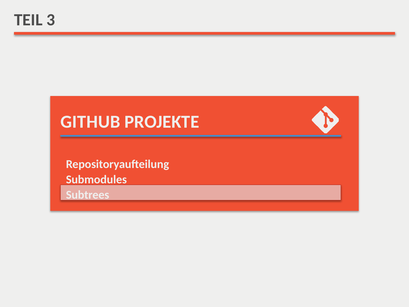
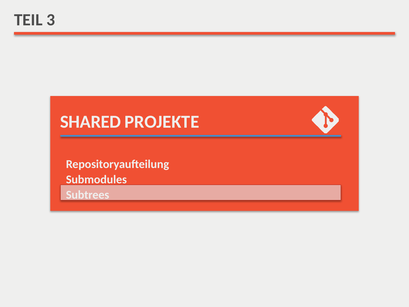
GITHUB: GITHUB -> SHARED
